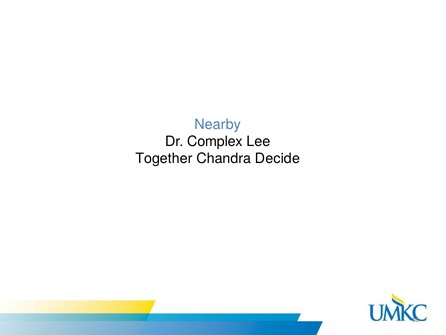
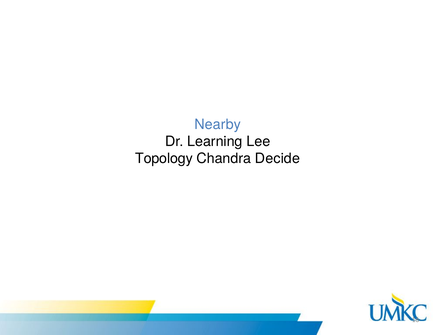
Complex: Complex -> Learning
Together: Together -> Topology
